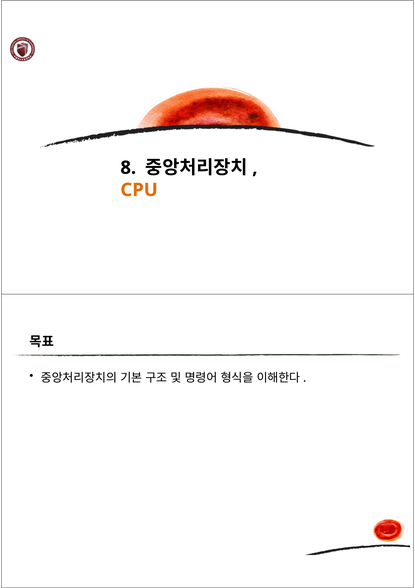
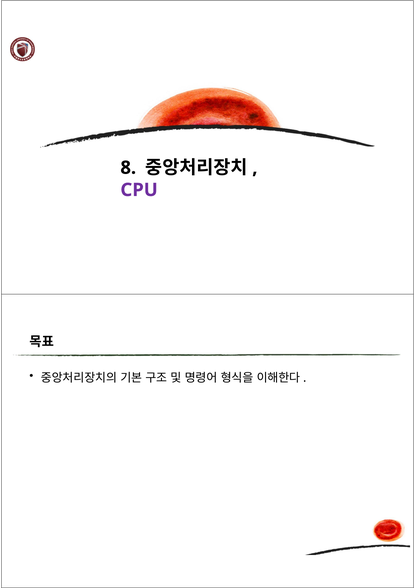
CPU colour: orange -> purple
